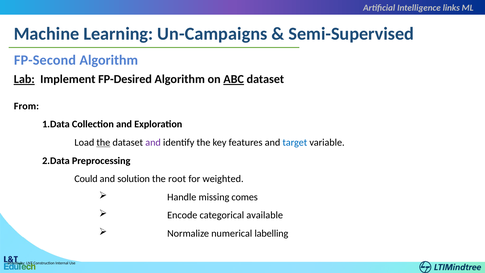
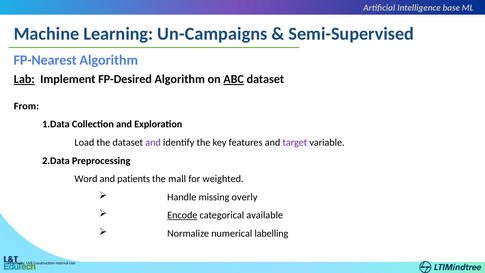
links: links -> base
FP-Second: FP-Second -> FP-Nearest
the at (103, 142) underline: present -> none
target colour: blue -> purple
Could: Could -> Word
solution: solution -> patients
root: root -> mall
comes: comes -> overly
Encode underline: none -> present
